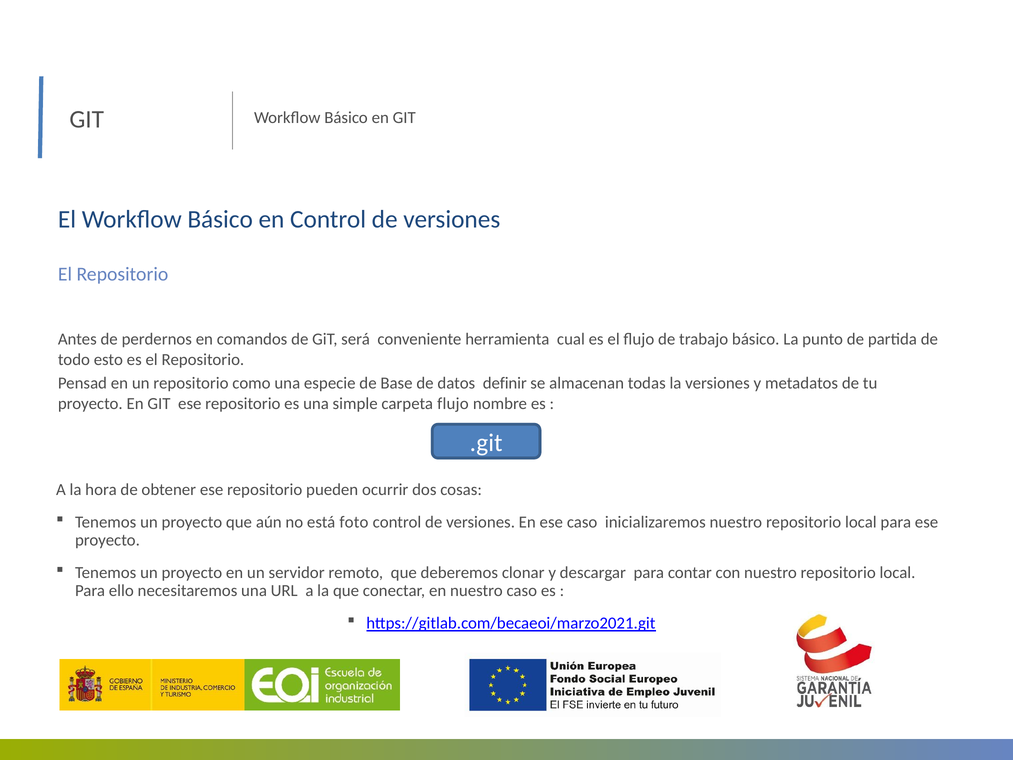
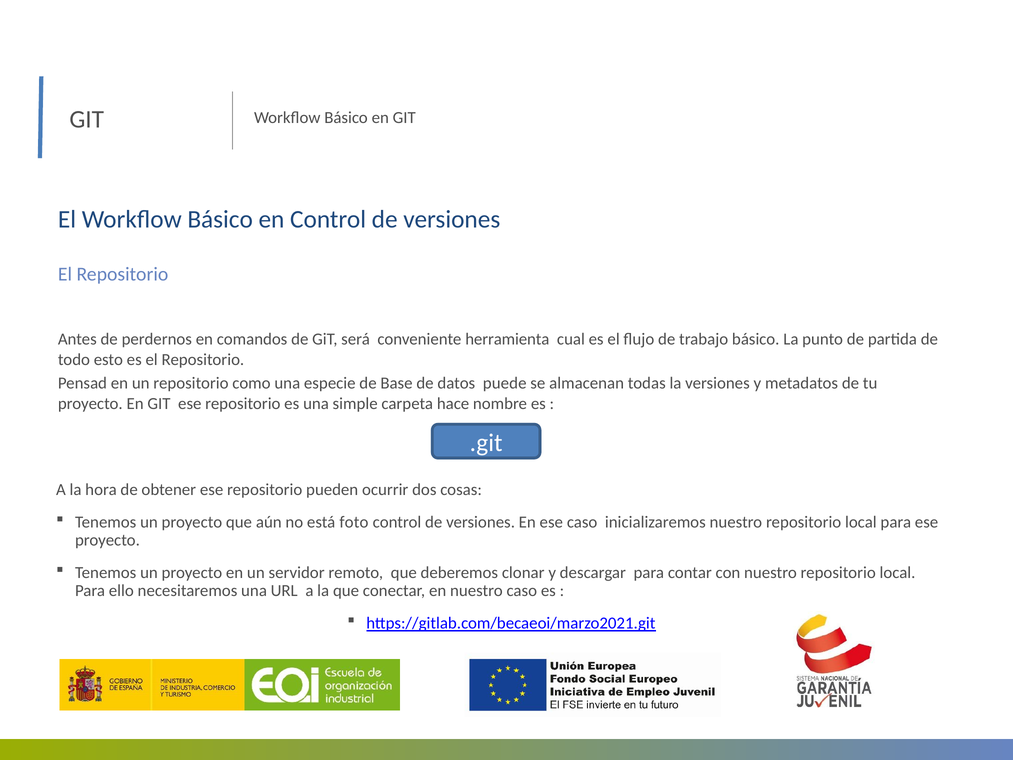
definir: definir -> puede
carpeta flujo: flujo -> hace
